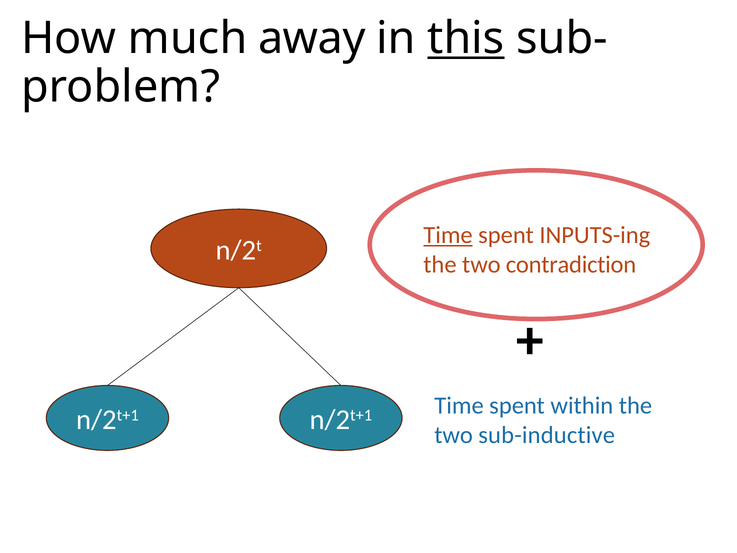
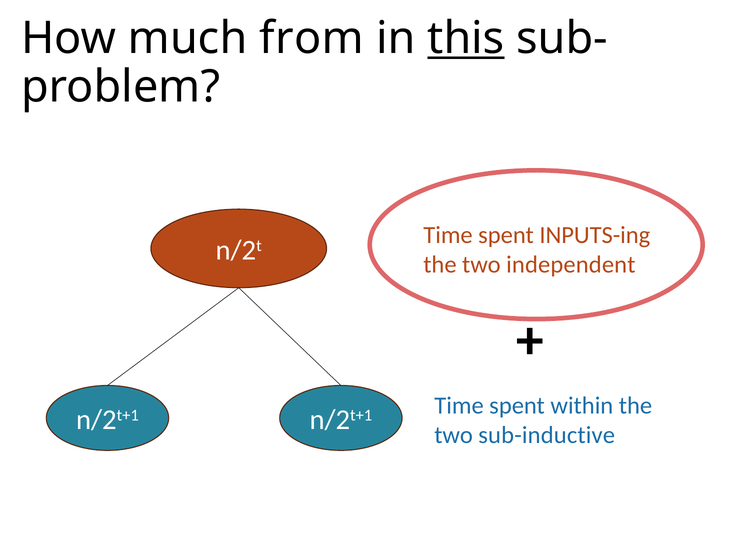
away: away -> from
Time at (448, 235) underline: present -> none
contradiction: contradiction -> independent
